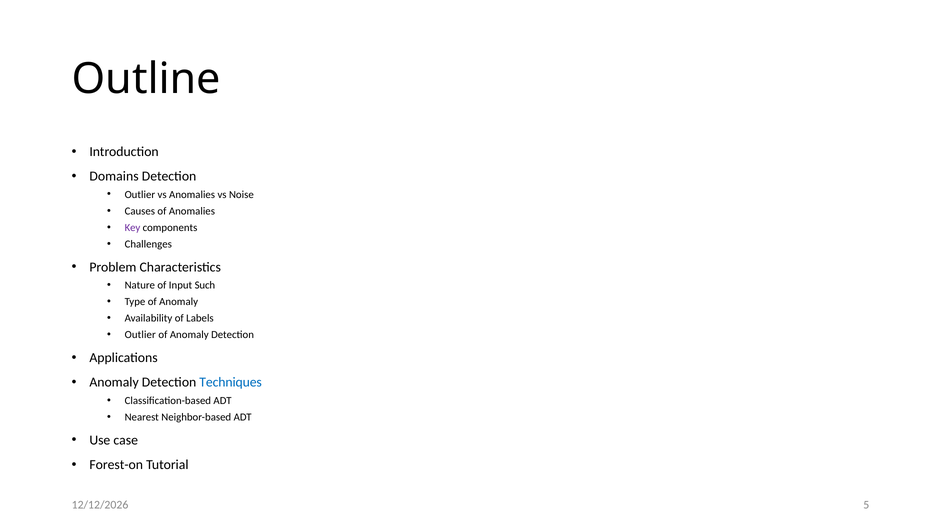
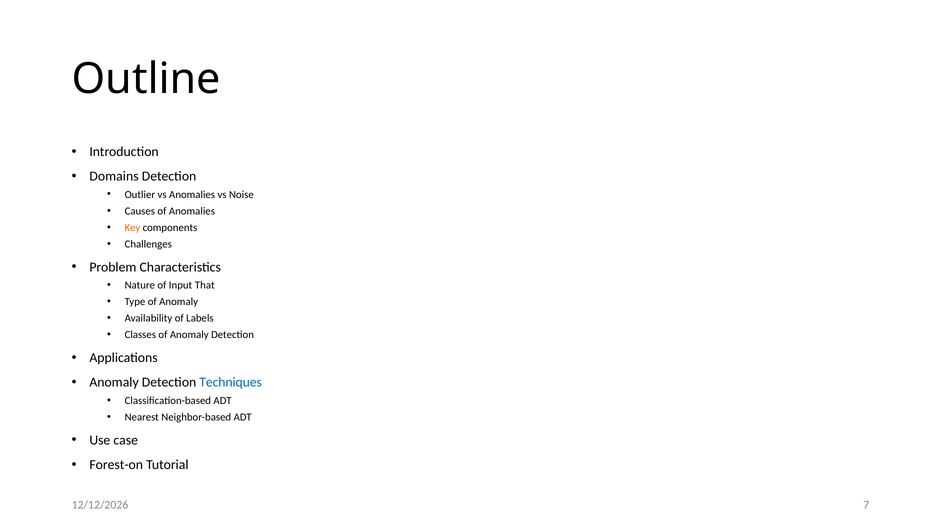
Key colour: purple -> orange
Such: Such -> That
Outlier at (140, 335): Outlier -> Classes
5: 5 -> 7
